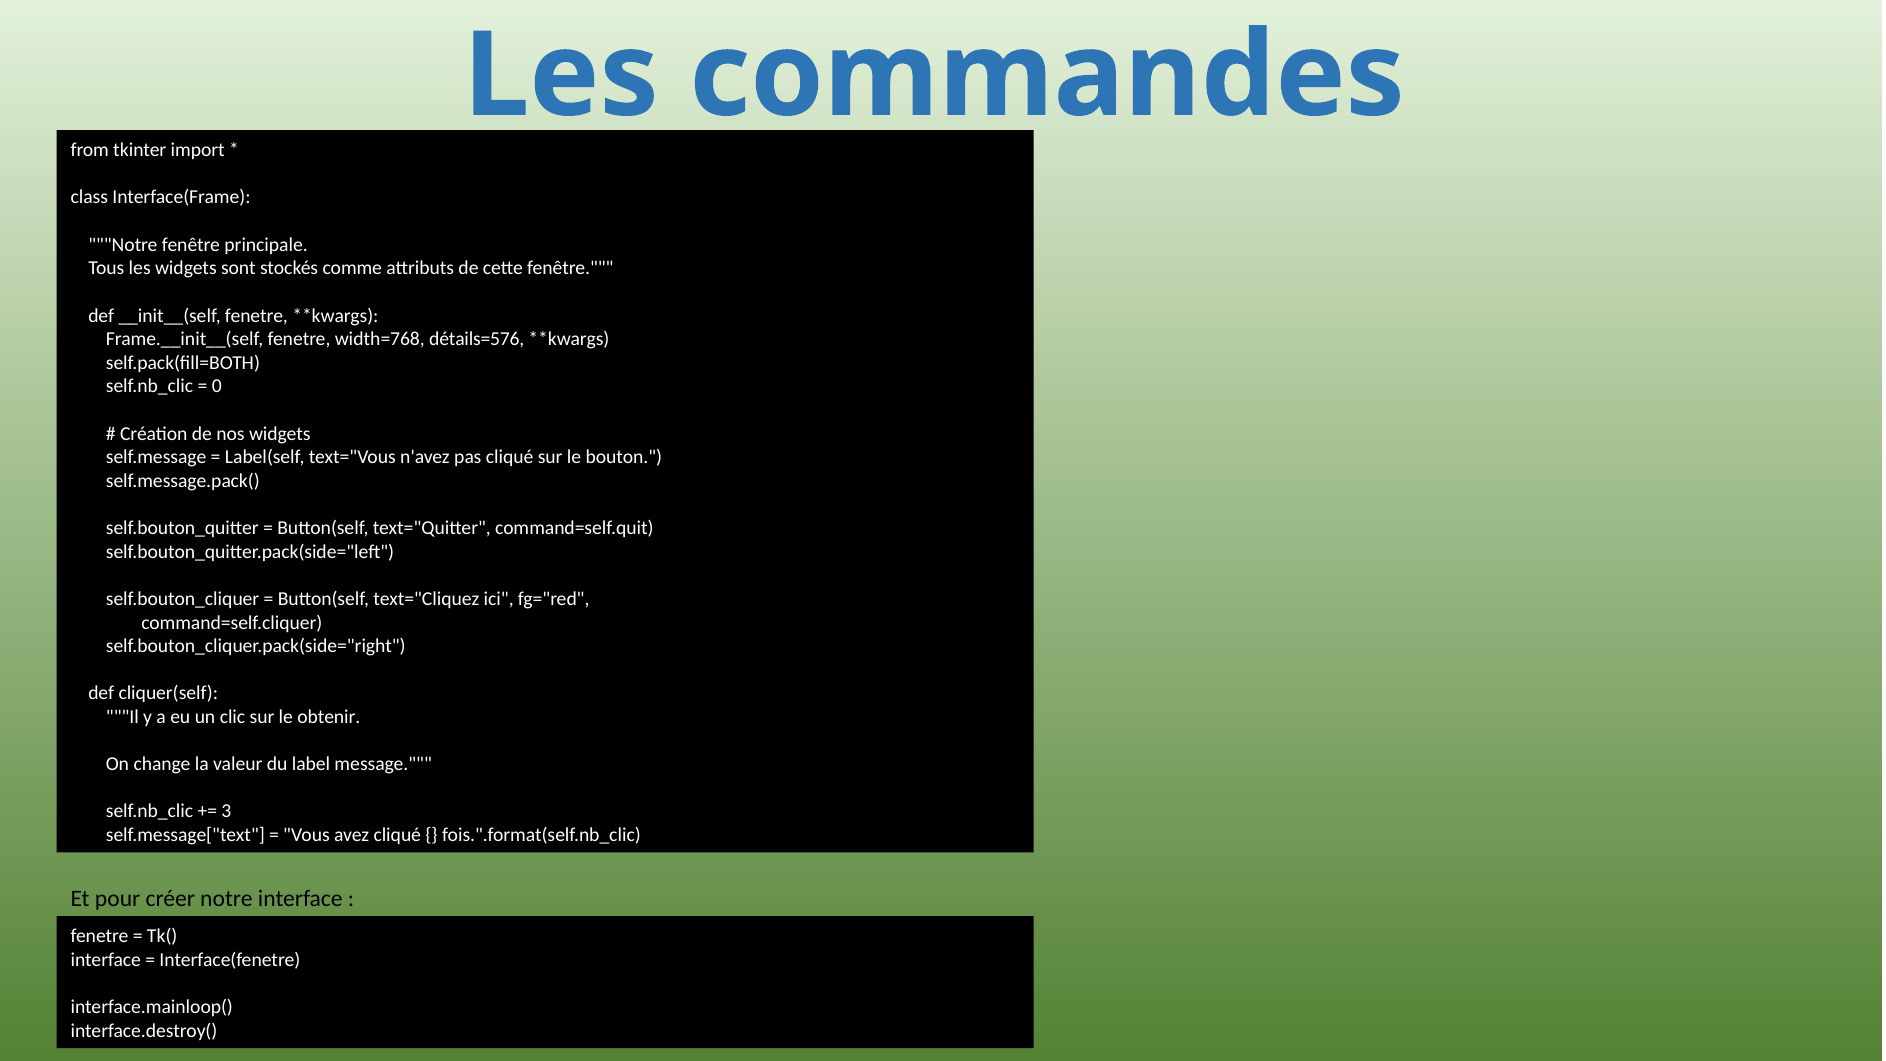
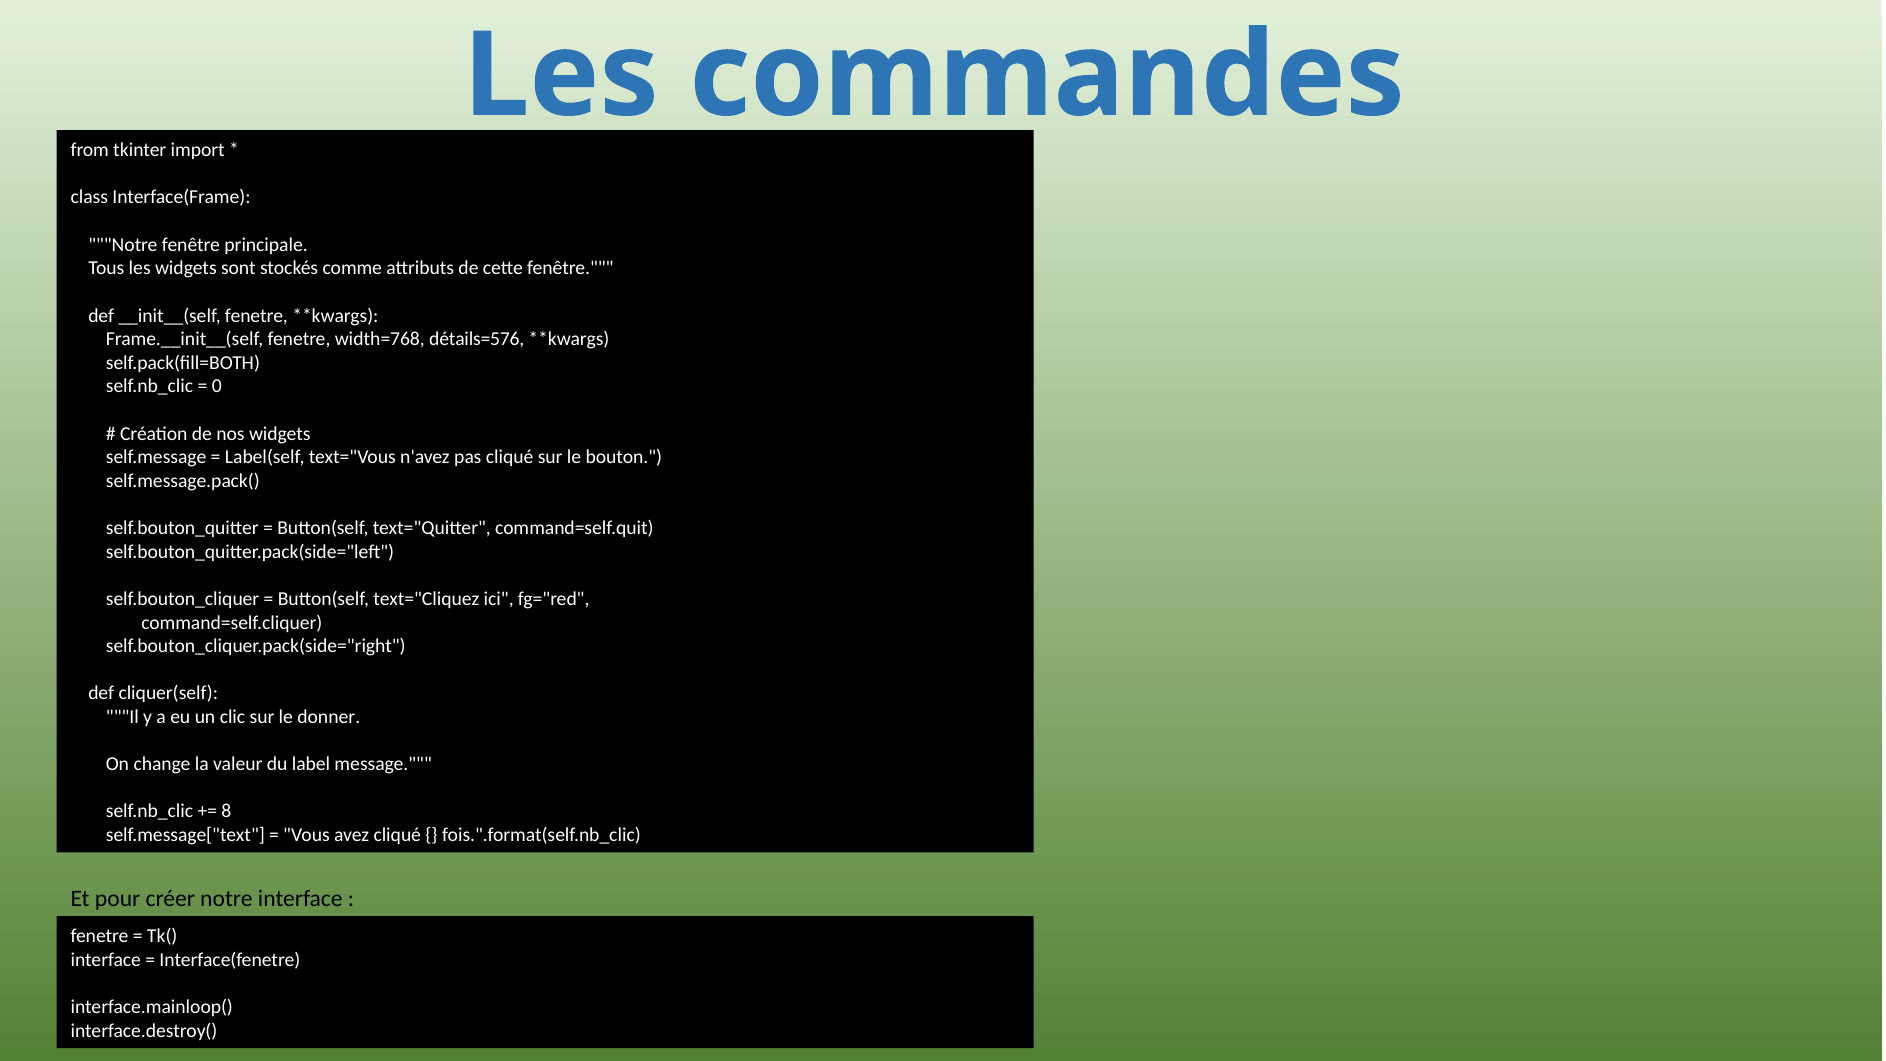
obtenir: obtenir -> donner
3: 3 -> 8
